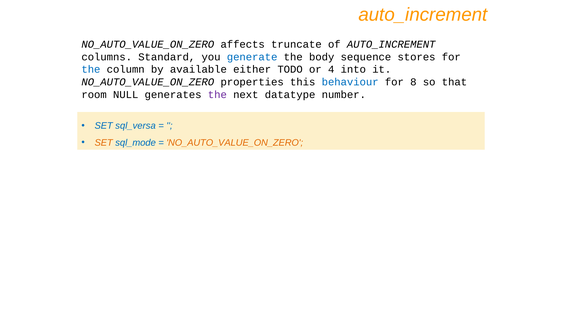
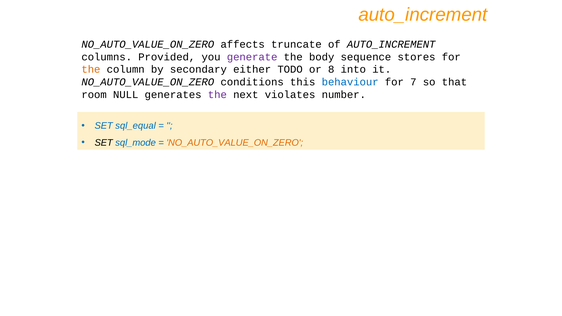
Standard: Standard -> Provided
generate colour: blue -> purple
the at (91, 70) colour: blue -> orange
available: available -> secondary
4: 4 -> 8
properties: properties -> conditions
8: 8 -> 7
datatype: datatype -> violates
sql_versa: sql_versa -> sql_equal
SET at (104, 143) colour: orange -> black
